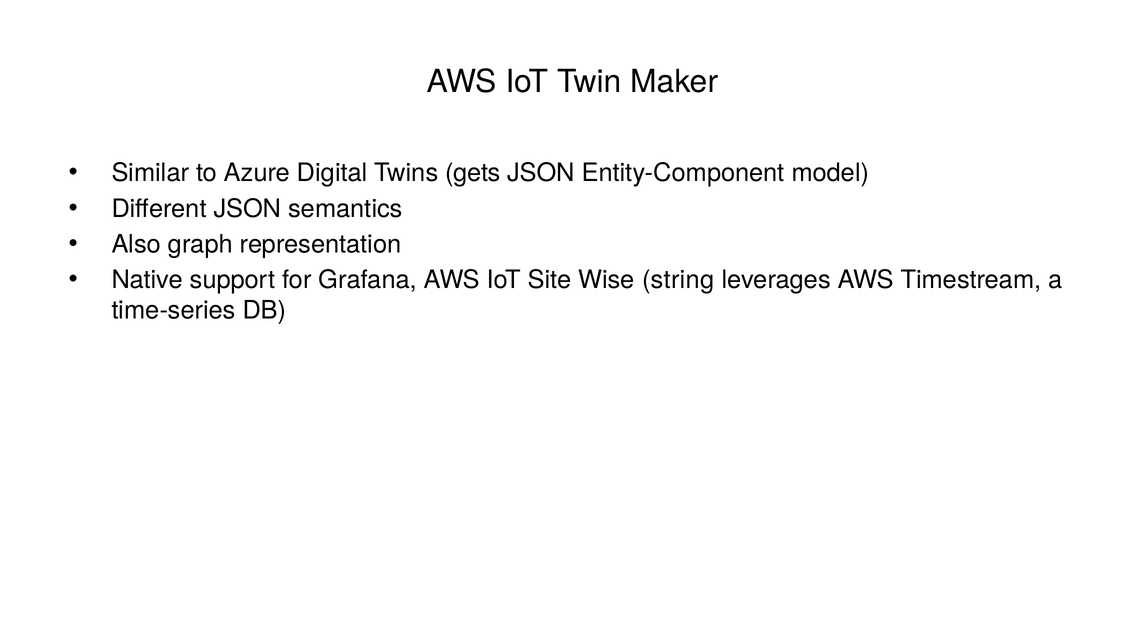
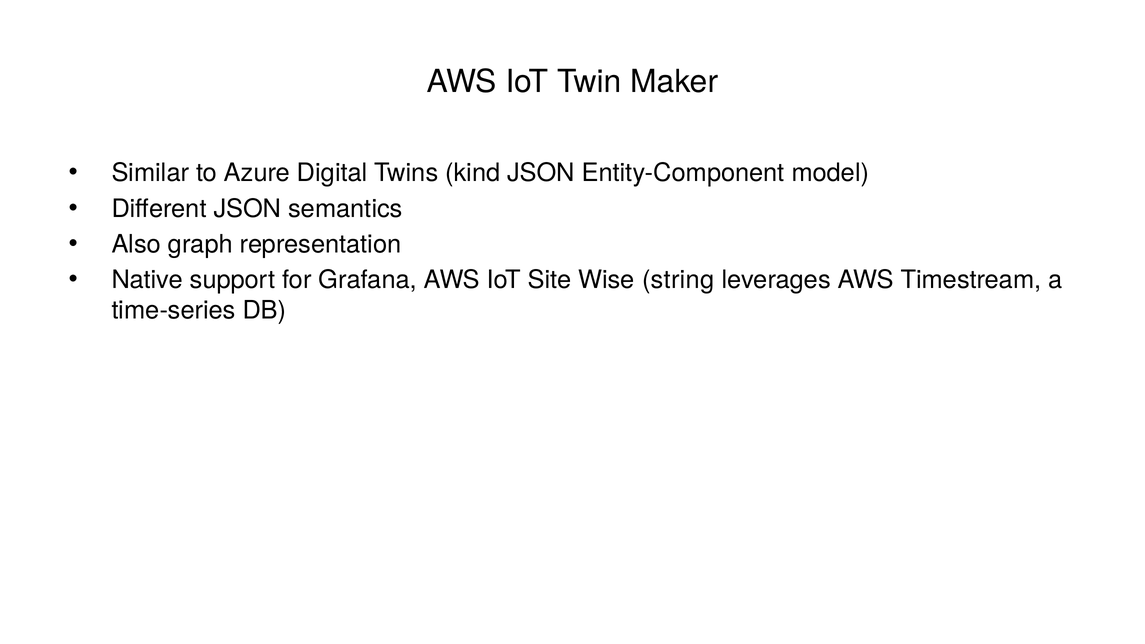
gets: gets -> kind
